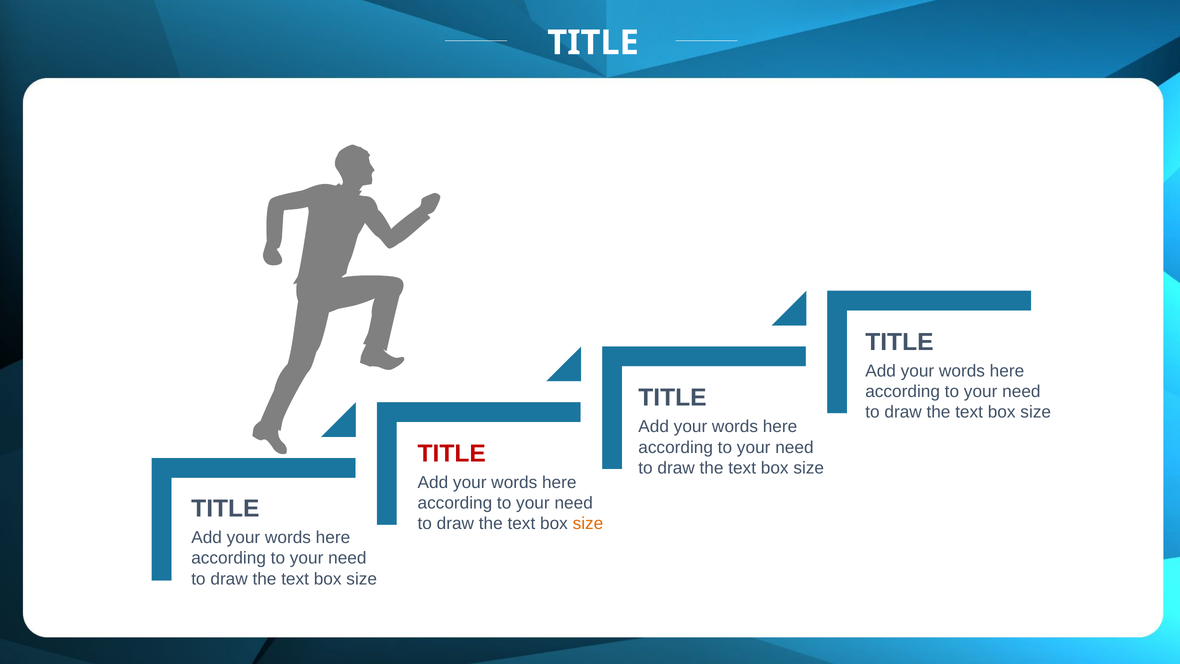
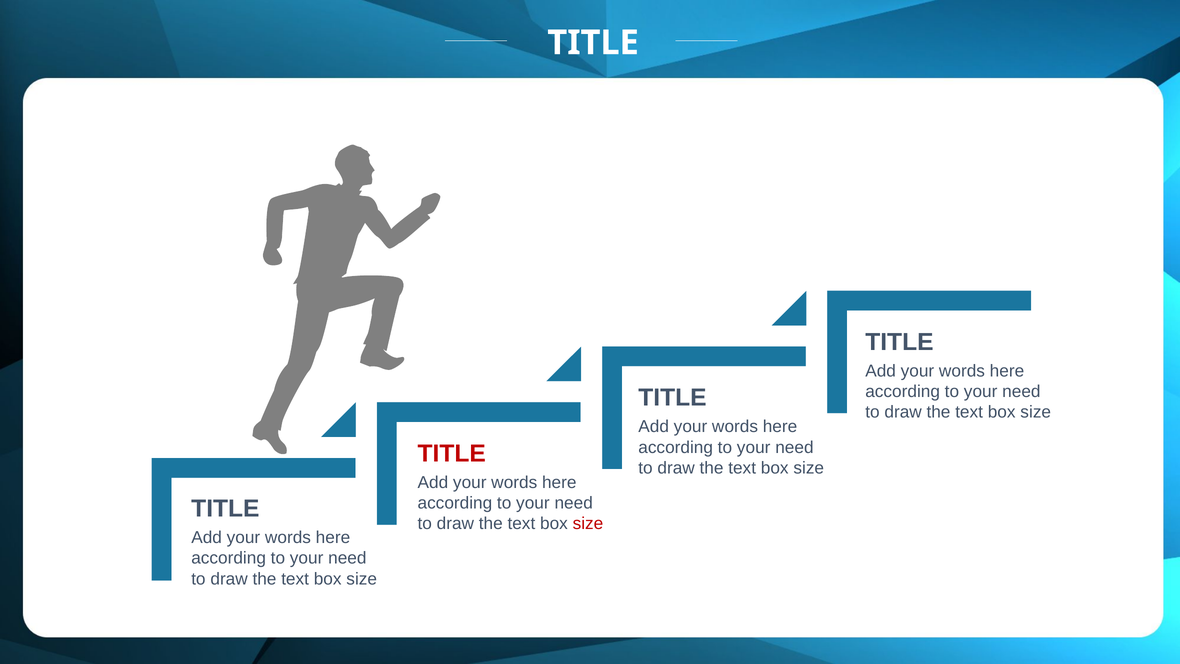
size at (588, 523) colour: orange -> red
